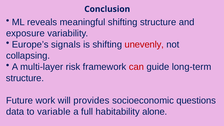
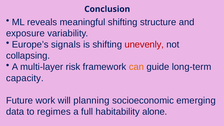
can colour: red -> orange
structure at (25, 78): structure -> capacity
provides: provides -> planning
questions: questions -> emerging
variable: variable -> regimes
